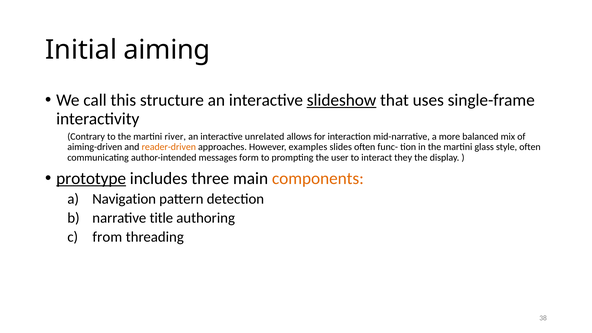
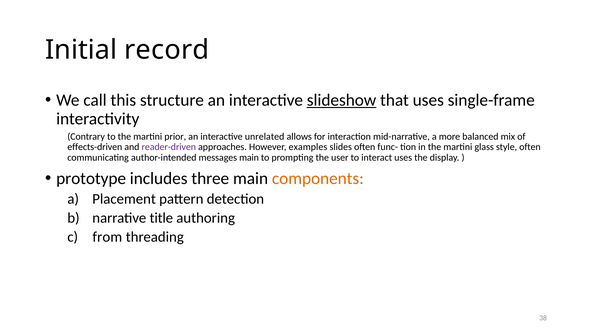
aiming: aiming -> record
river: river -> prior
aiming-driven: aiming-driven -> effects-driven
reader-driven colour: orange -> purple
messages form: form -> main
interact they: they -> uses
prototype underline: present -> none
Navigation: Navigation -> Placement
